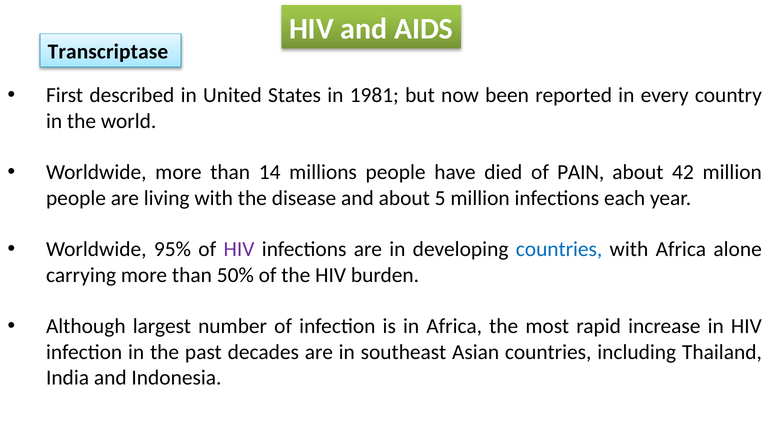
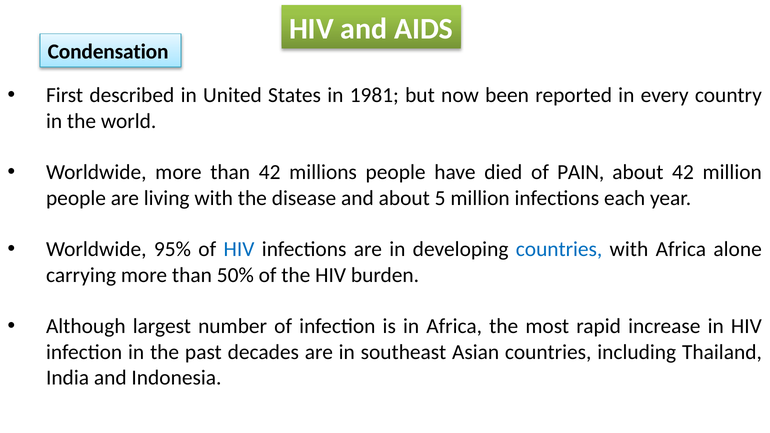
Transcriptase: Transcriptase -> Condensation
than 14: 14 -> 42
HIV at (239, 249) colour: purple -> blue
